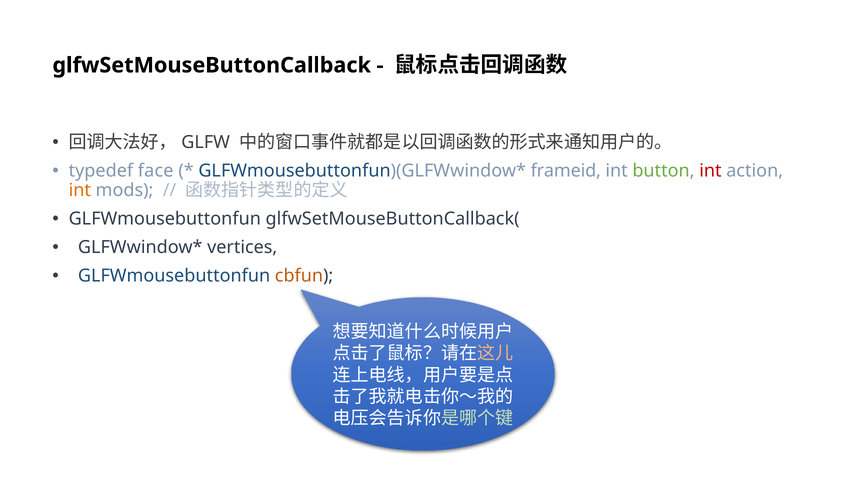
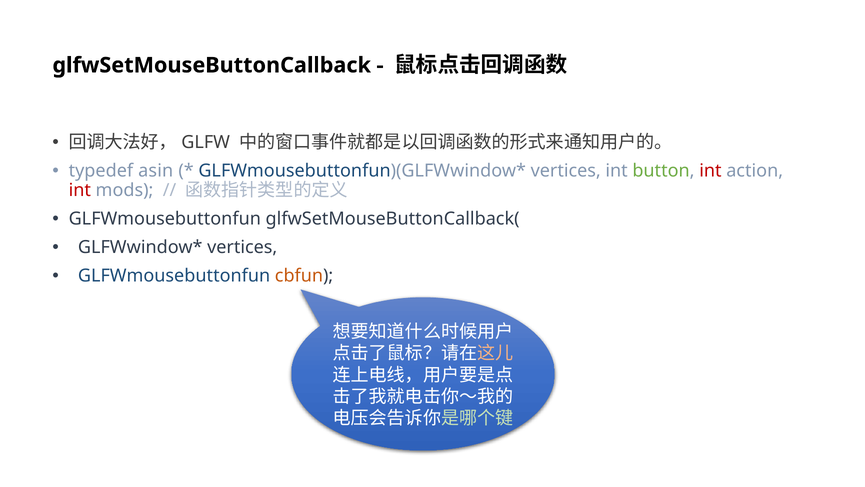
face: face -> asin
frameid at (566, 171): frameid -> vertices
int at (80, 190) colour: orange -> red
